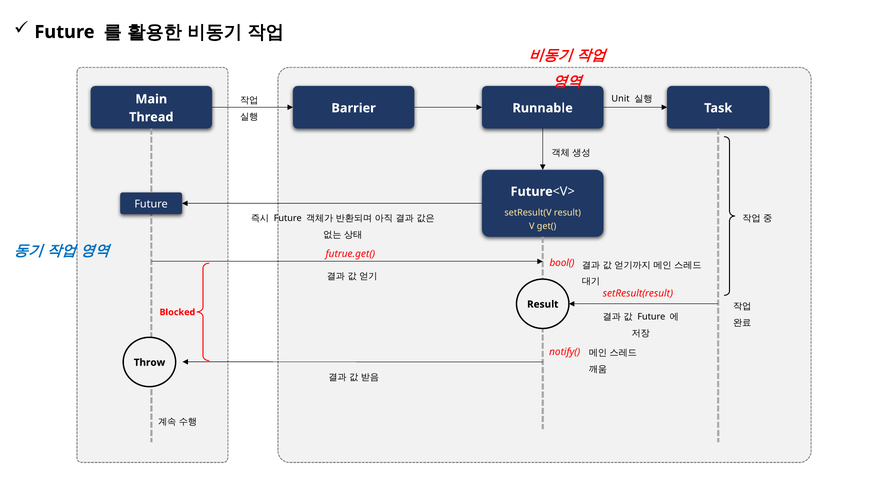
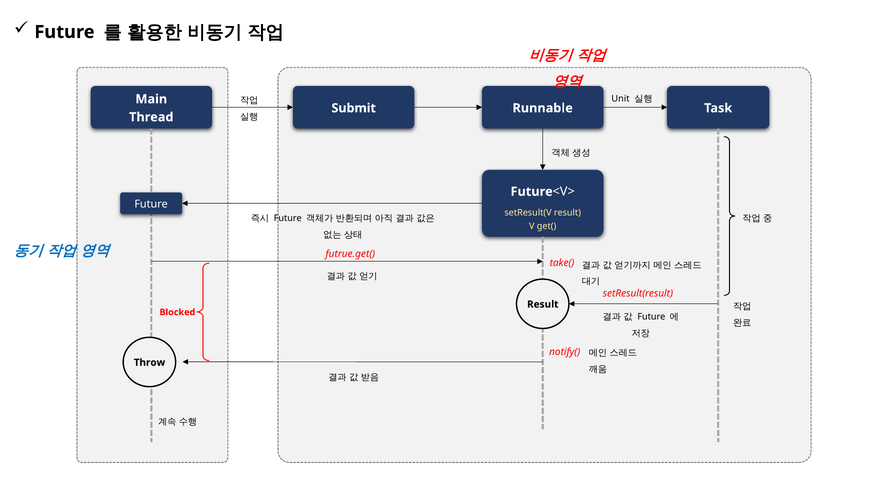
Barrier: Barrier -> Submit
bool(: bool( -> take(
